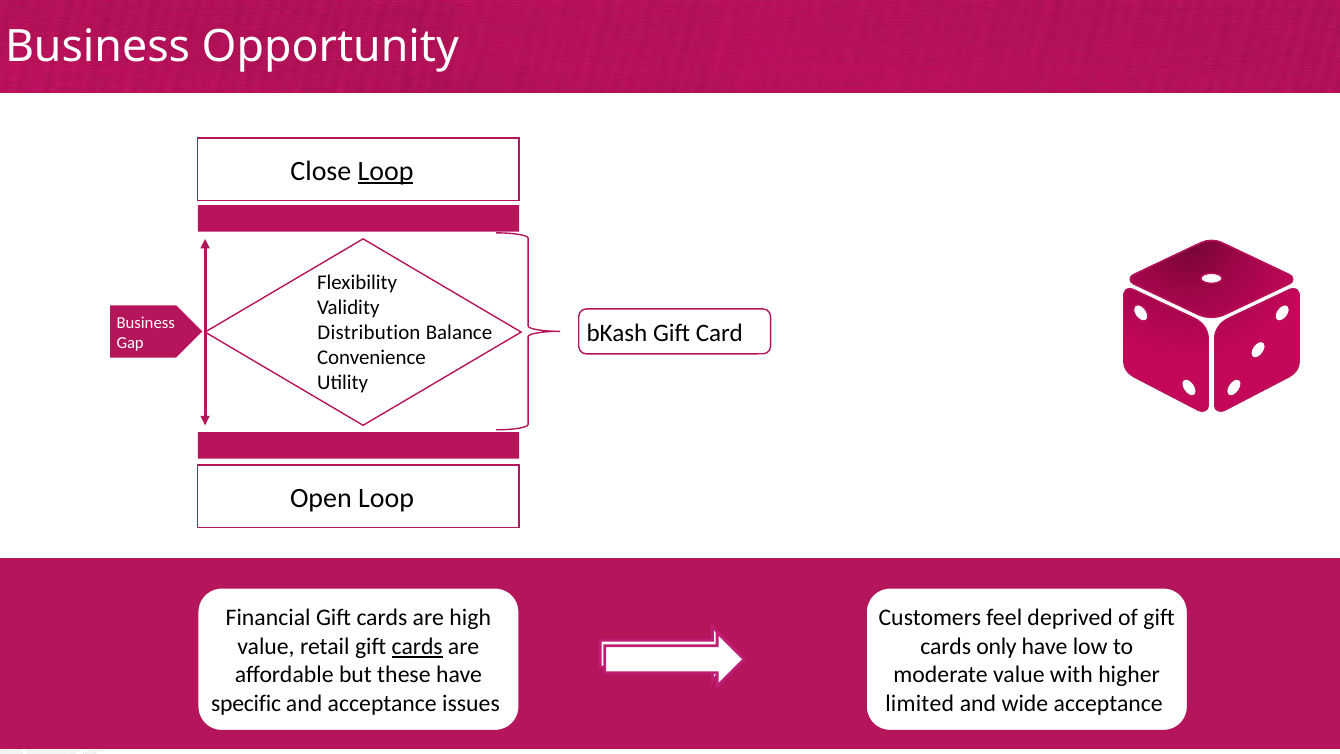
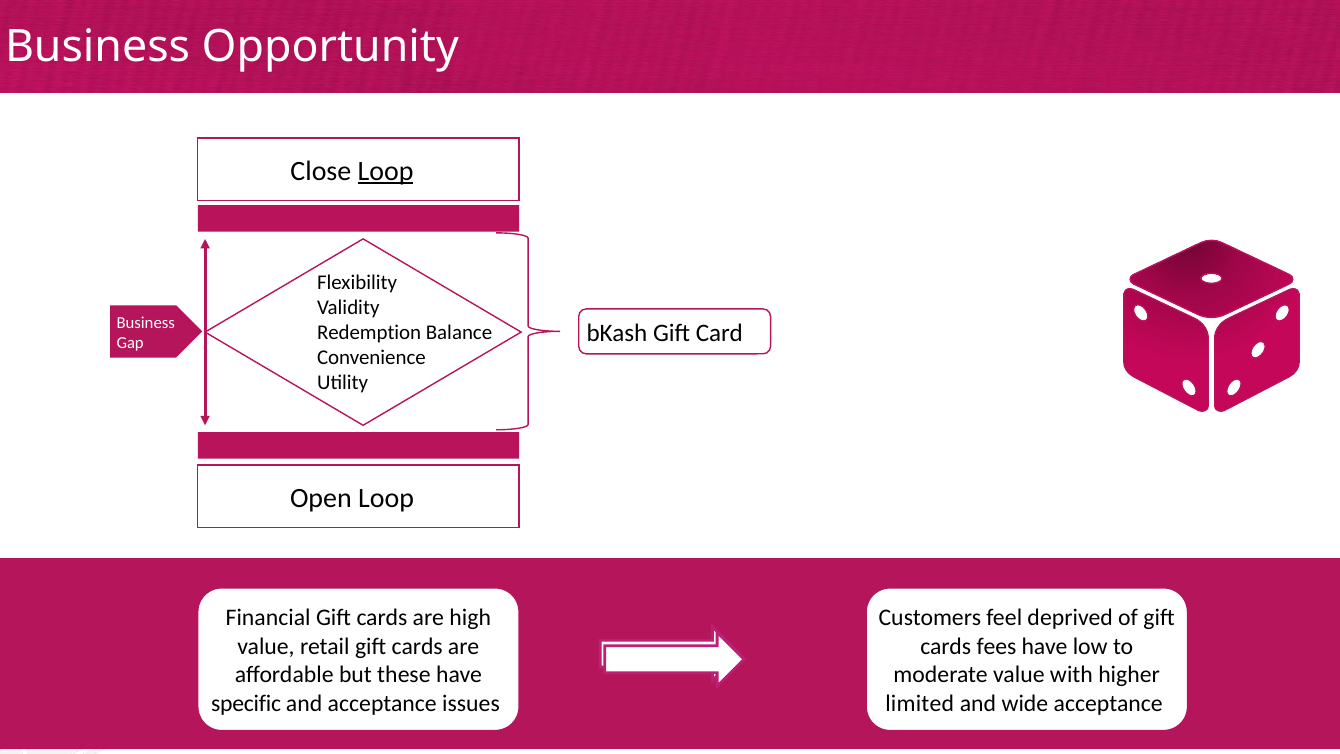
Distribution: Distribution -> Redemption
cards at (417, 646) underline: present -> none
only: only -> fees
